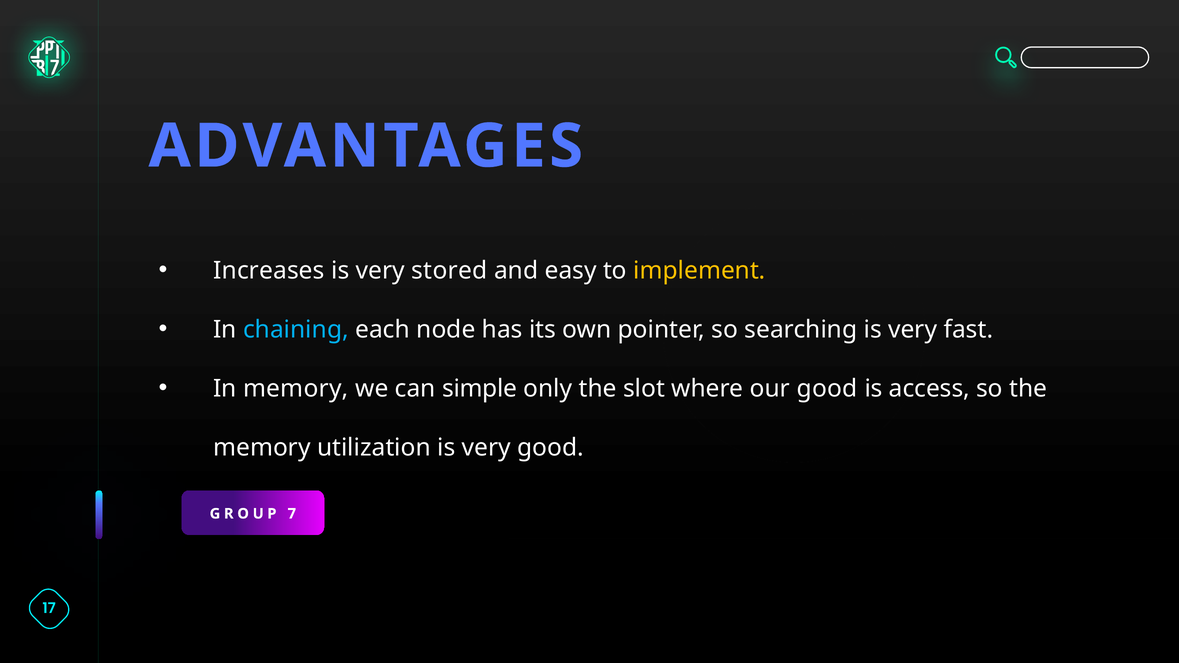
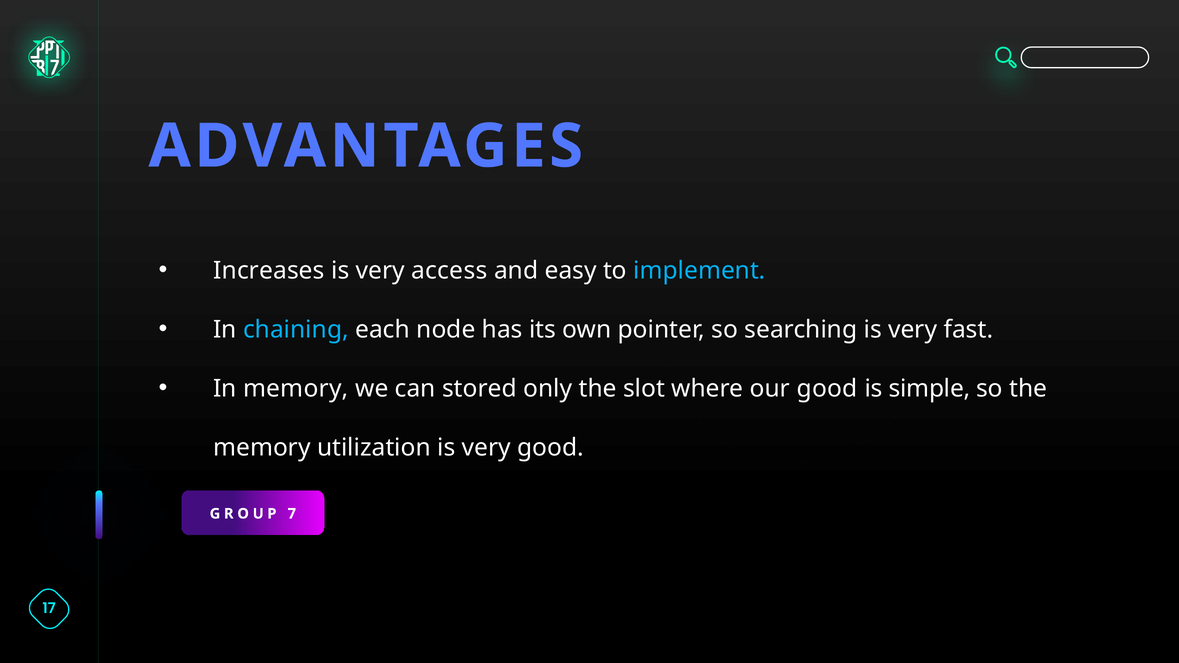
stored: stored -> access
implement colour: yellow -> light blue
simple: simple -> stored
access: access -> simple
